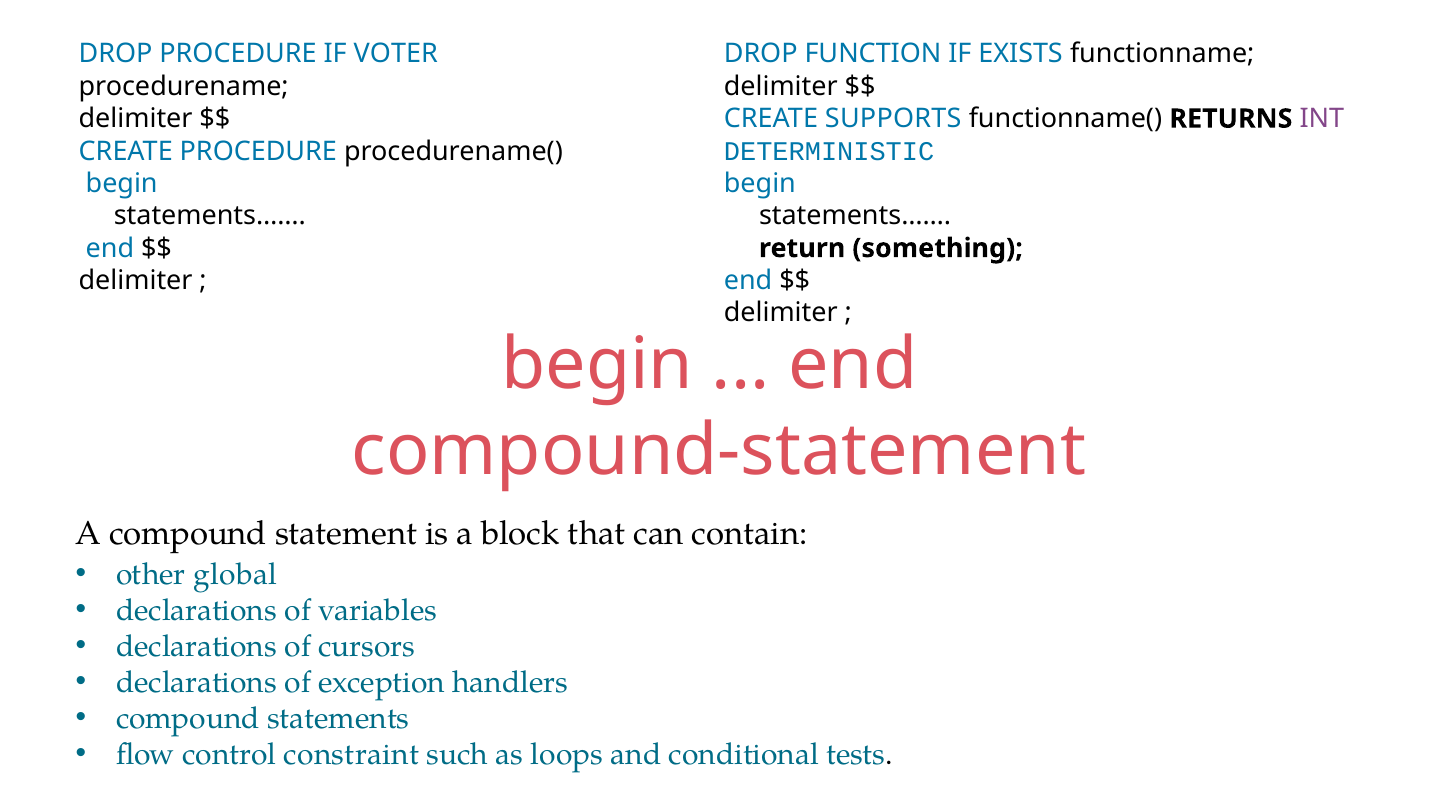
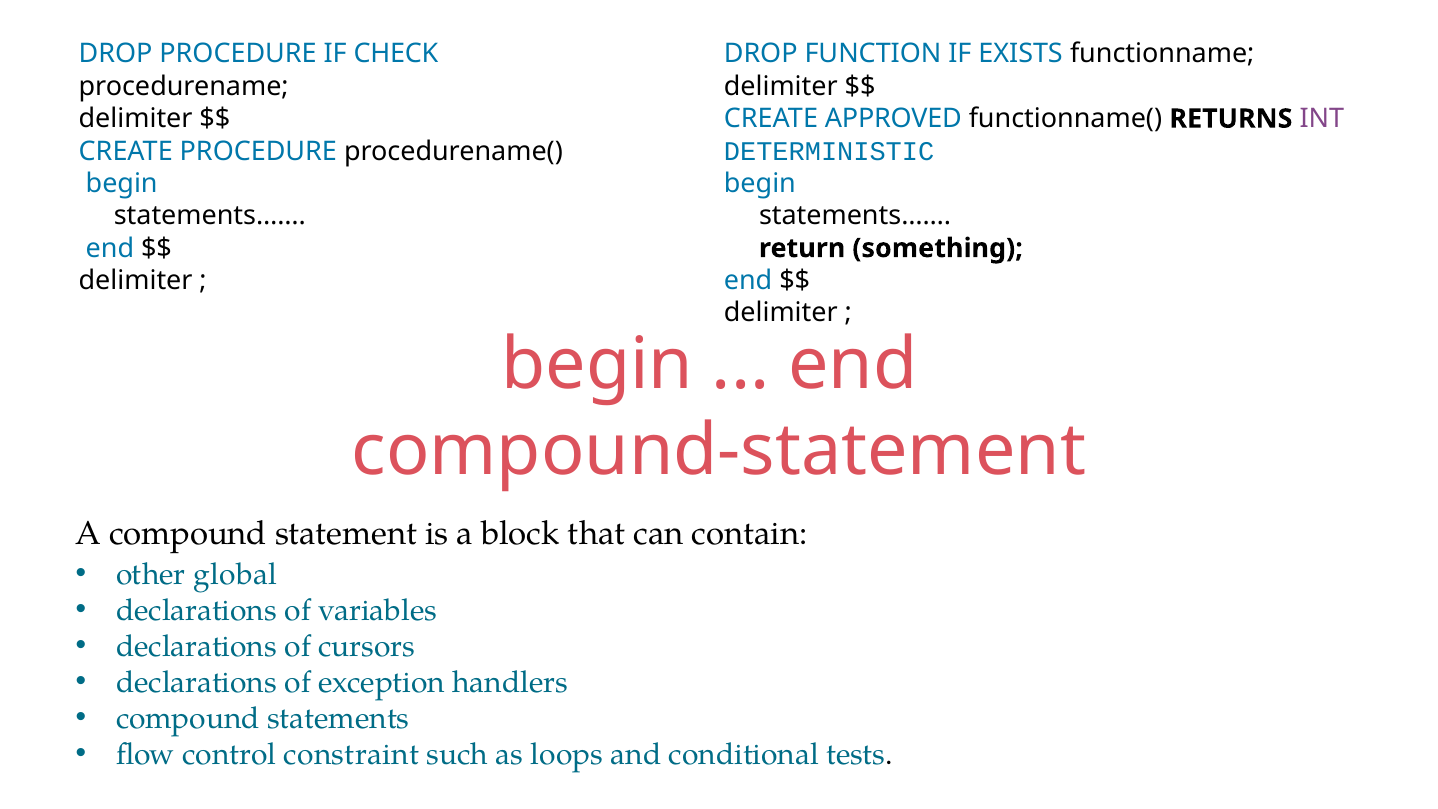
VOTER: VOTER -> CHECK
SUPPORTS: SUPPORTS -> APPROVED
